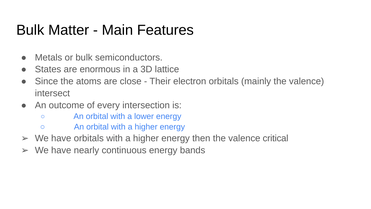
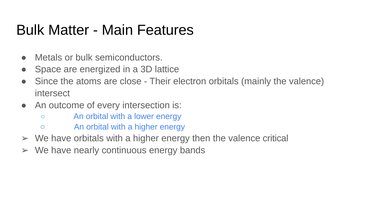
States: States -> Space
enormous: enormous -> energized
